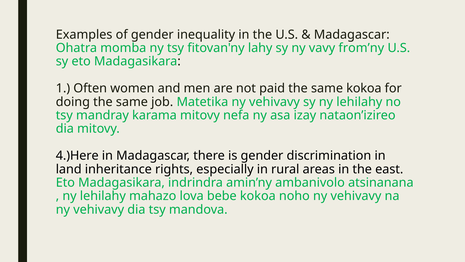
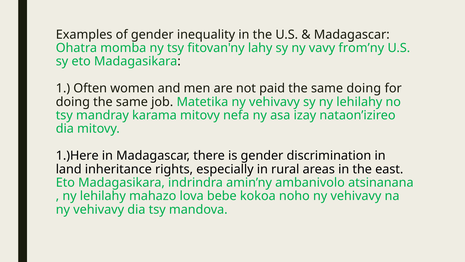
same kokoa: kokoa -> doing
4.)Here: 4.)Here -> 1.)Here
